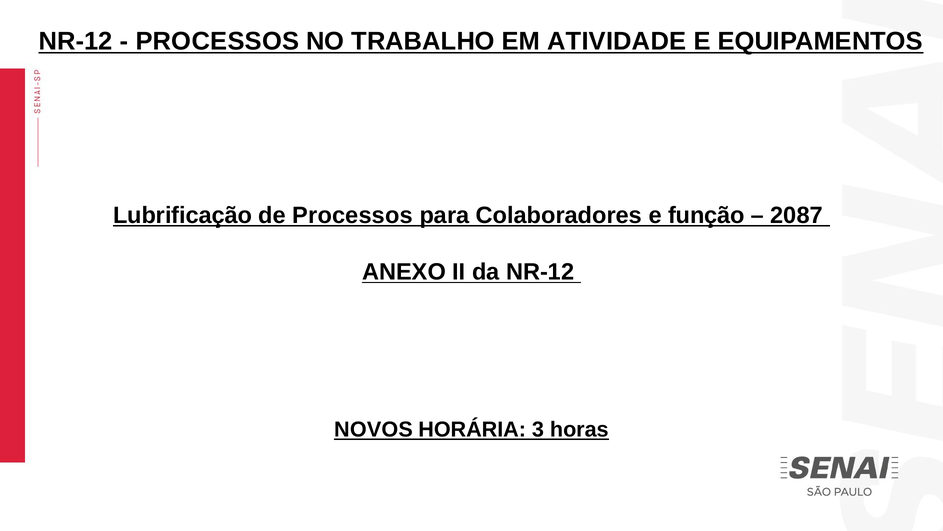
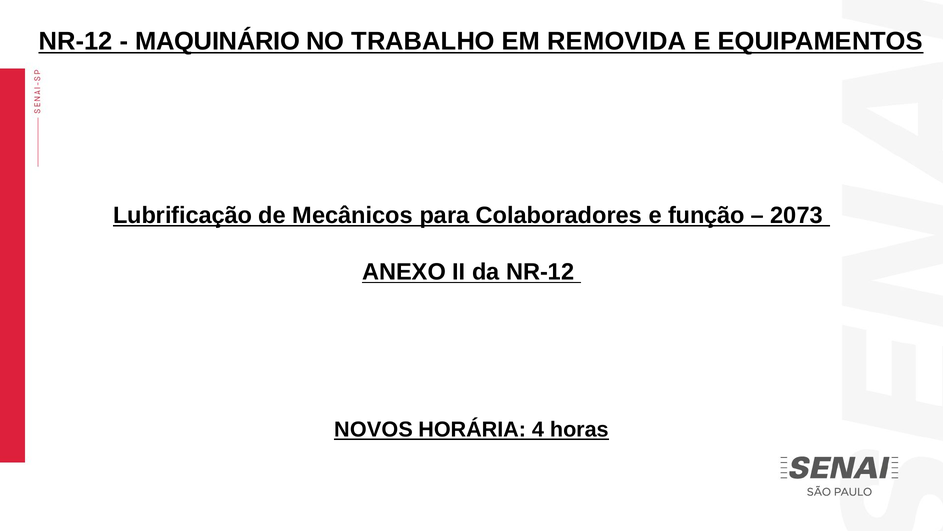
PROCESSOS at (217, 41): PROCESSOS -> MAQUINÁRIO
ATIVIDADE: ATIVIDADE -> REMOVIDA
de Processos: Processos -> Mecânicos
2087: 2087 -> 2073
3: 3 -> 4
